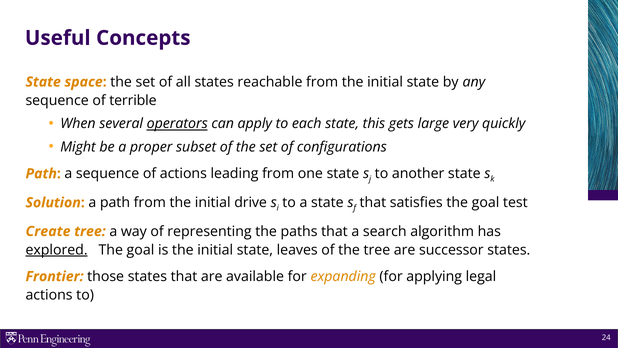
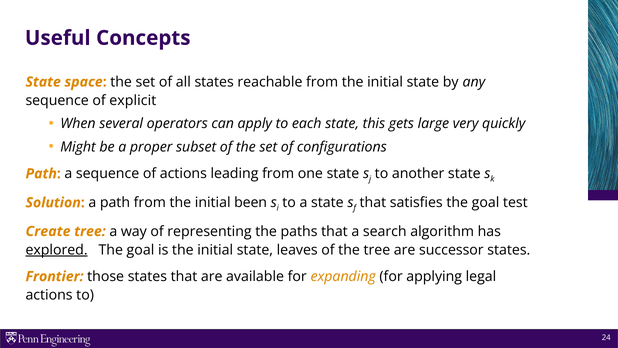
terrible: terrible -> explicit
operators underline: present -> none
drive: drive -> been
